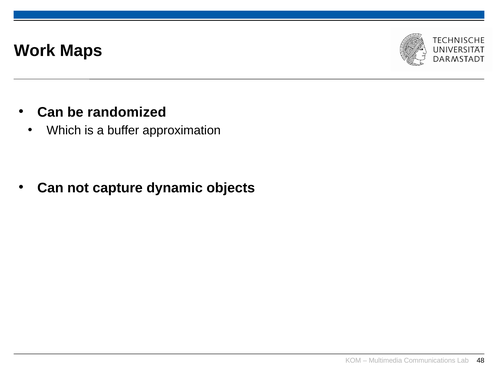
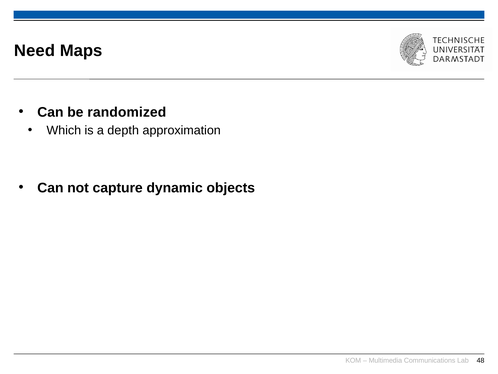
Work: Work -> Need
buffer: buffer -> depth
